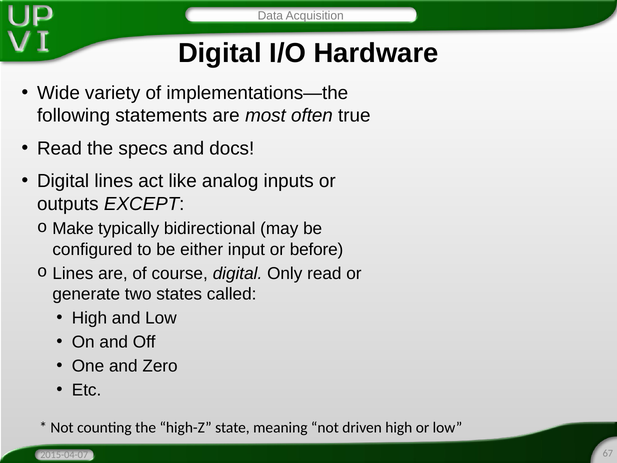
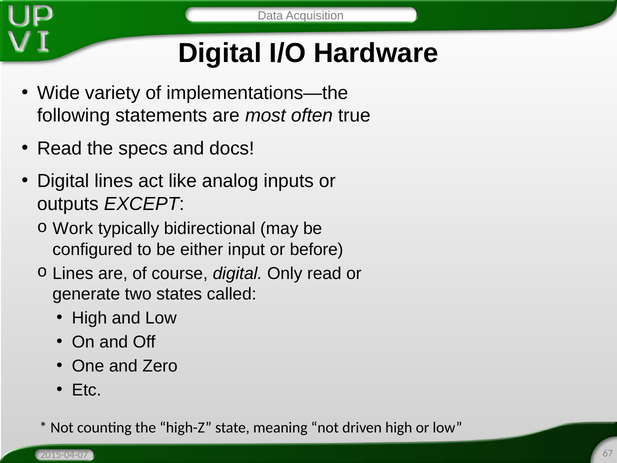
Make: Make -> Work
